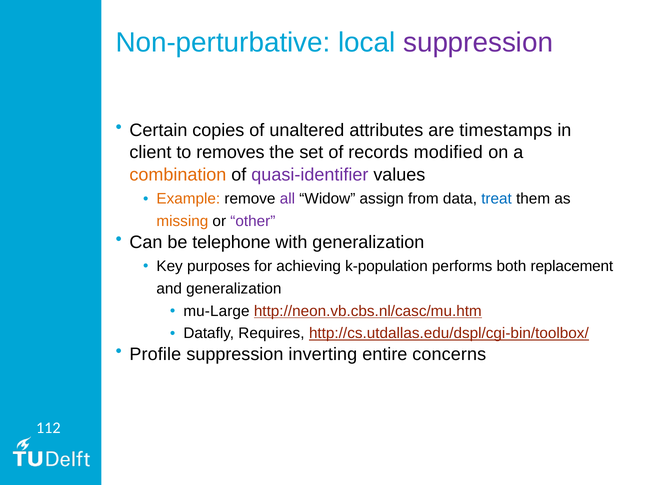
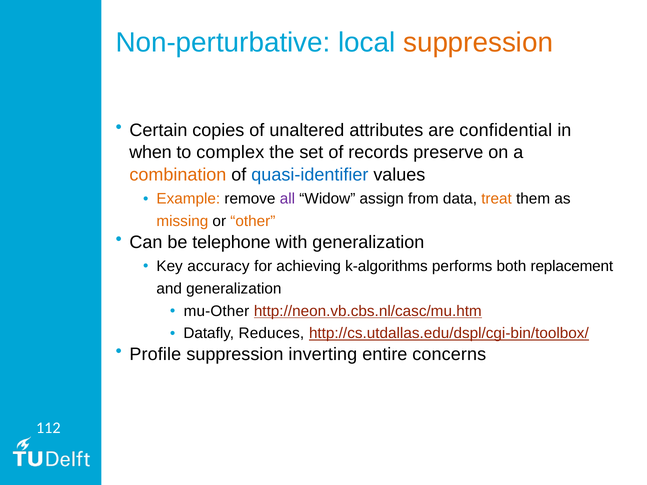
suppression at (478, 43) colour: purple -> orange
timestamps: timestamps -> confidential
client: client -> when
removes: removes -> complex
modified: modified -> preserve
quasi-identifier colour: purple -> blue
treat colour: blue -> orange
other colour: purple -> orange
purposes: purposes -> accuracy
k-population: k-population -> k-algorithms
mu-Large: mu-Large -> mu-Other
Requires: Requires -> Reduces
